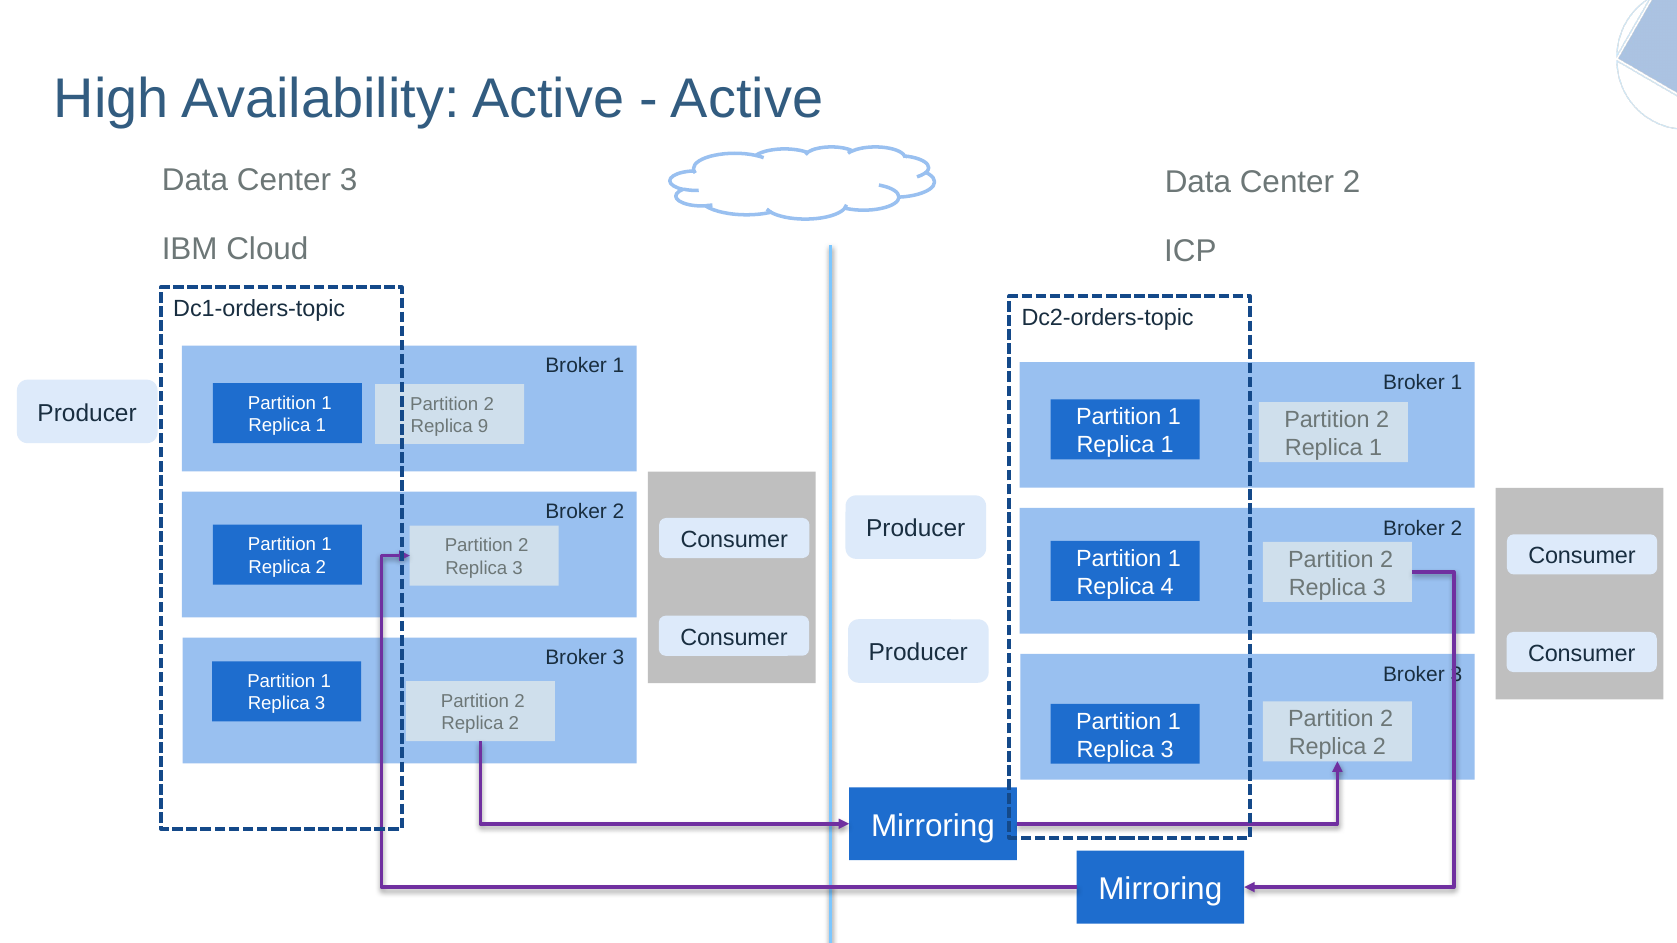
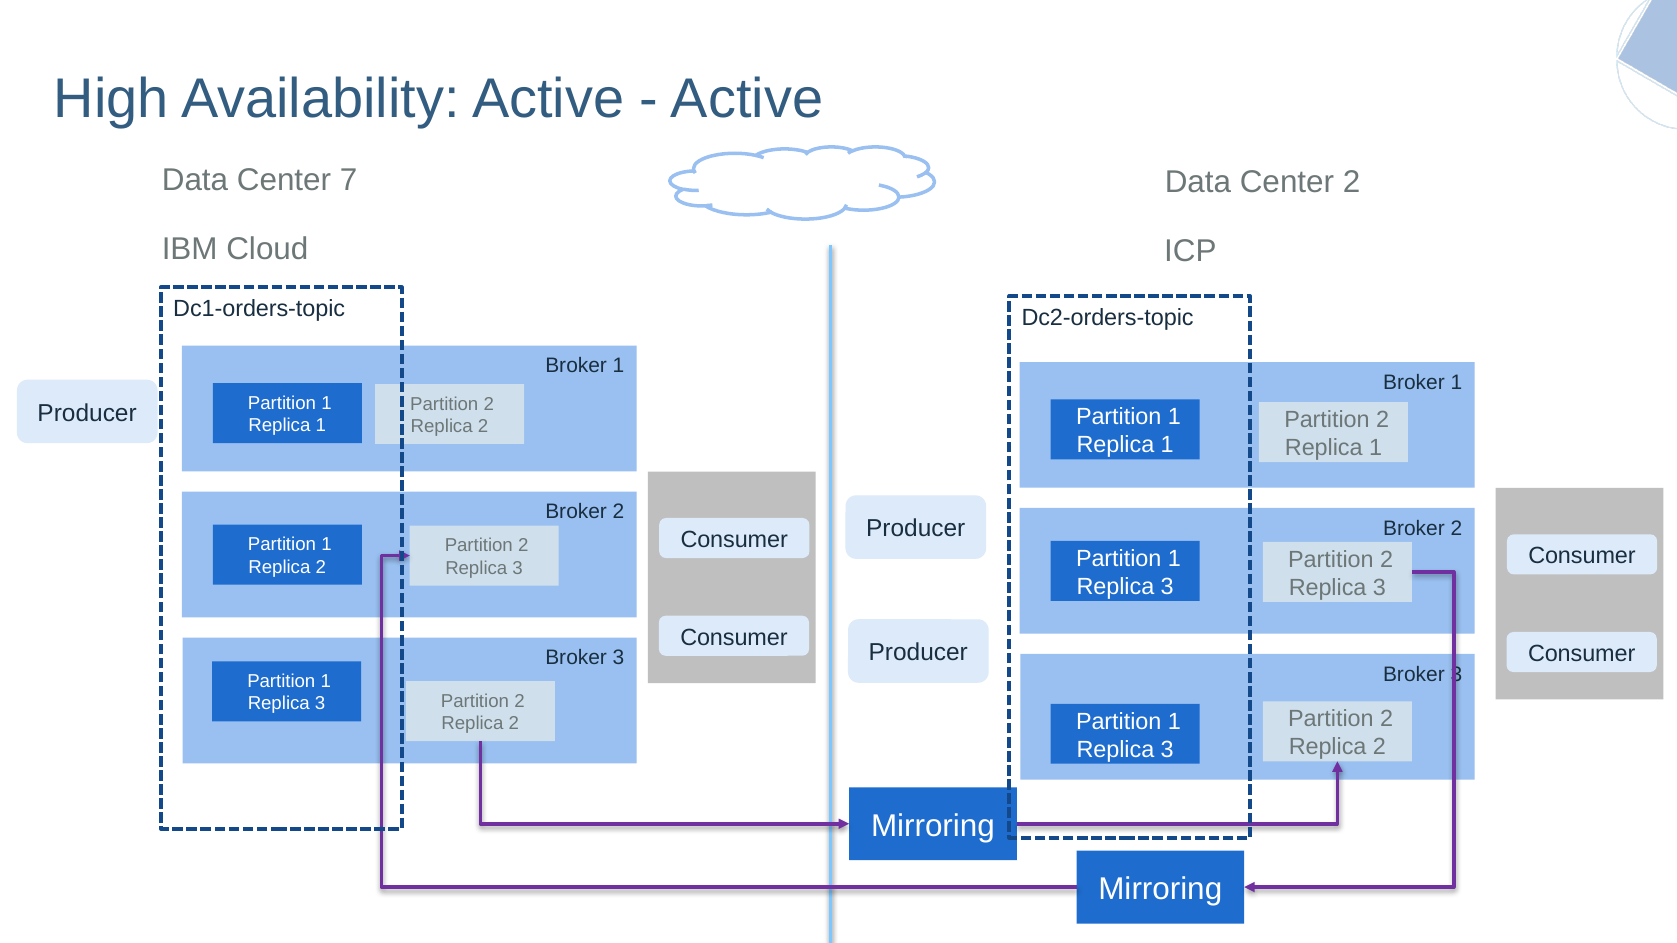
Center 3: 3 -> 7
9 at (483, 427): 9 -> 2
4 at (1167, 587): 4 -> 3
